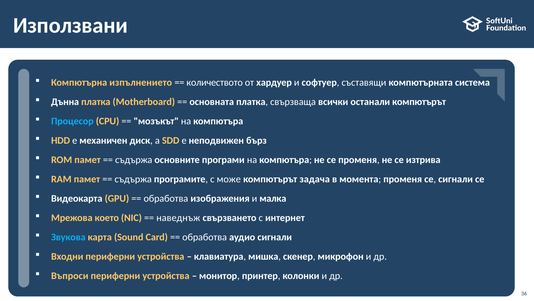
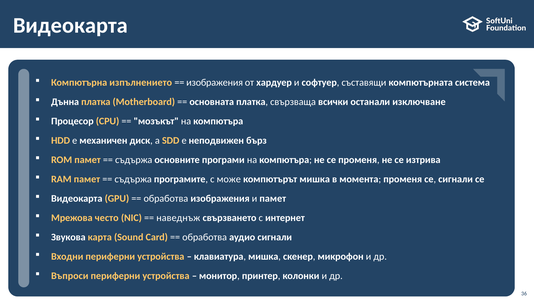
Използвани at (71, 25): Използвани -> Видеокарта
количеството at (215, 82): количеството -> изображения
останали компютърът: компютърът -> изключване
Процесор colour: light blue -> white
компютърът задача: задача -> мишка
и малка: малка -> памет
което: което -> често
Звукова colour: light blue -> white
